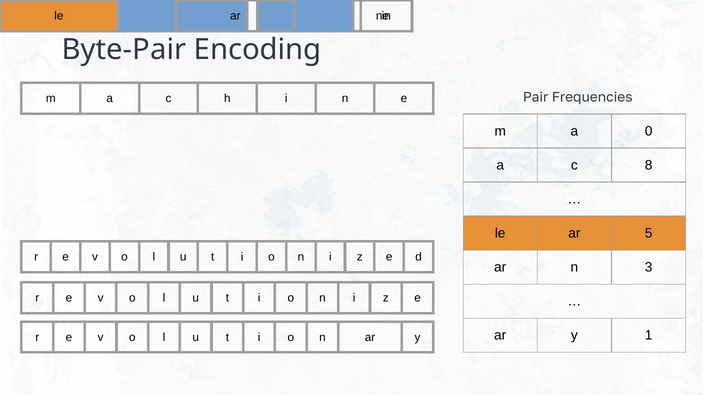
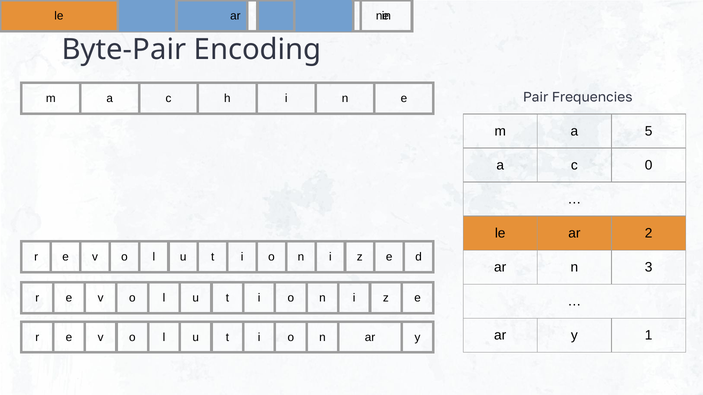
0: 0 -> 5
8: 8 -> 0
5: 5 -> 2
